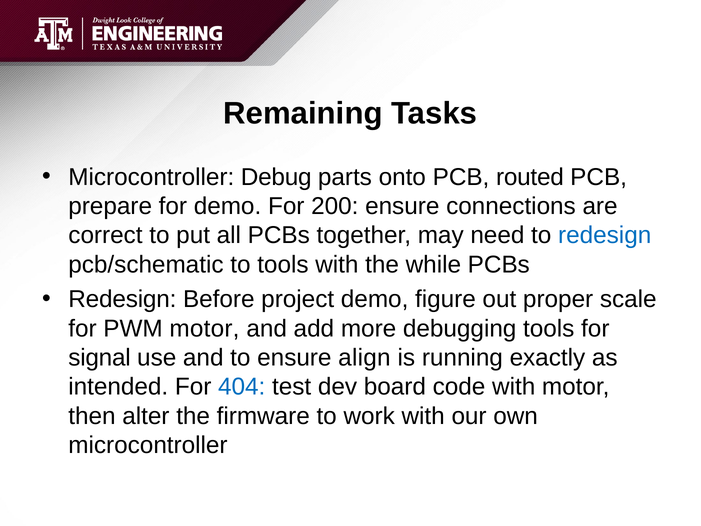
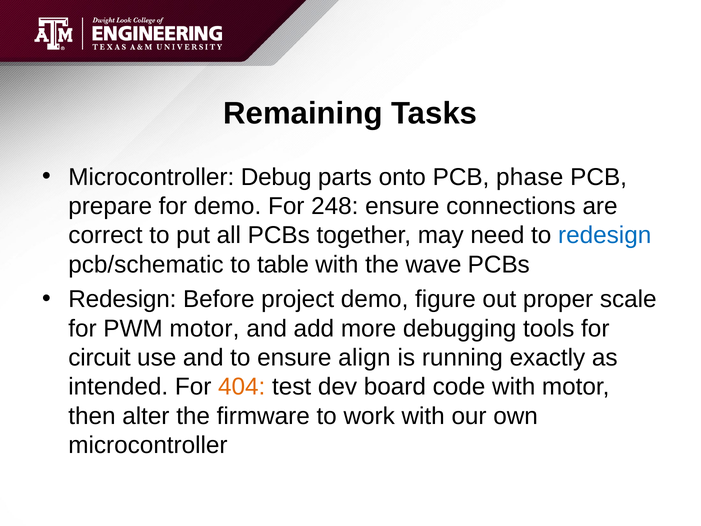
routed: routed -> phase
200: 200 -> 248
to tools: tools -> table
while: while -> wave
signal: signal -> circuit
404 colour: blue -> orange
